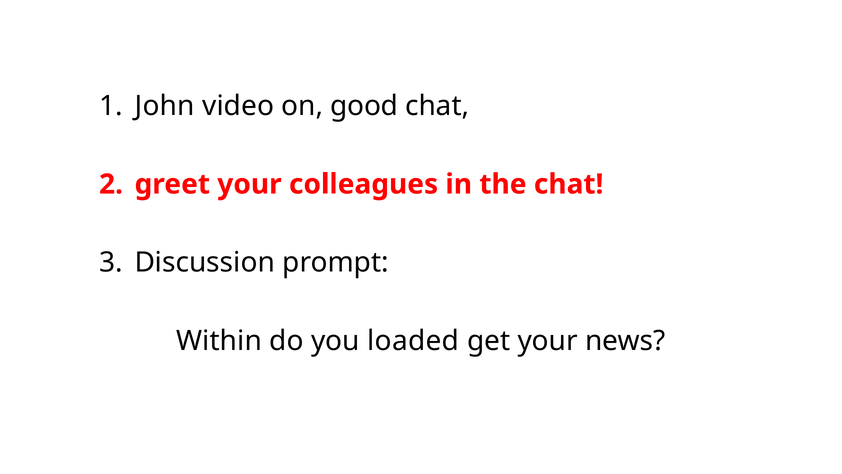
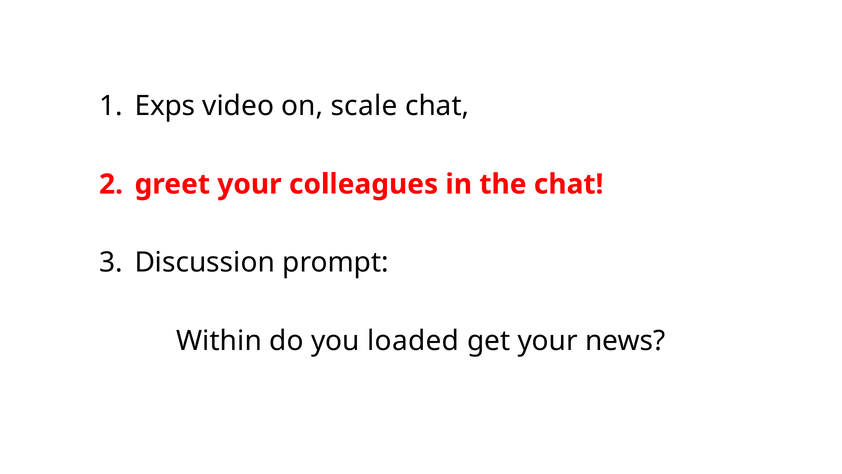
John: John -> Exps
good: good -> scale
